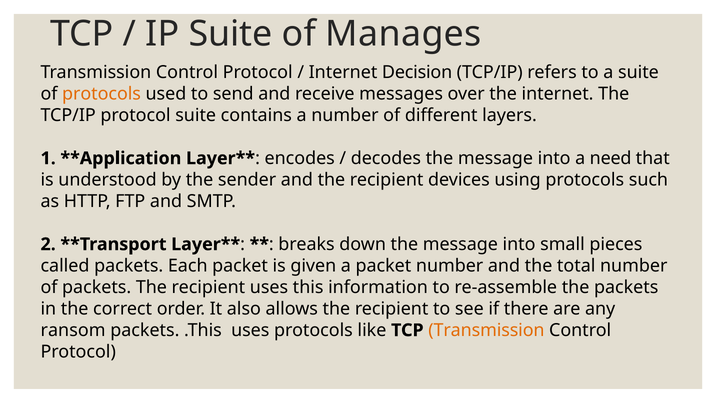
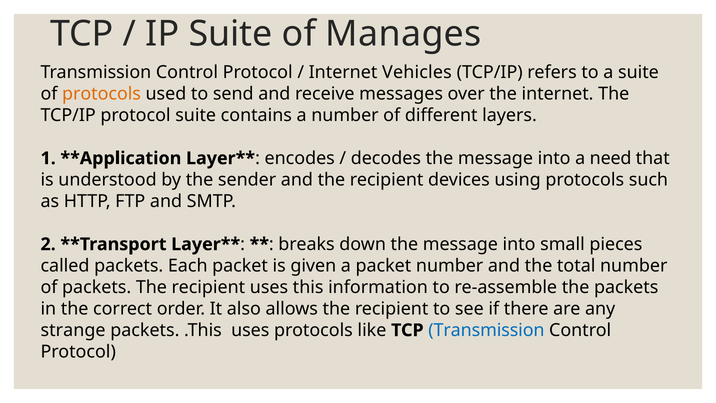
Decision: Decision -> Vehicles
ransom: ransom -> strange
Transmission at (486, 330) colour: orange -> blue
